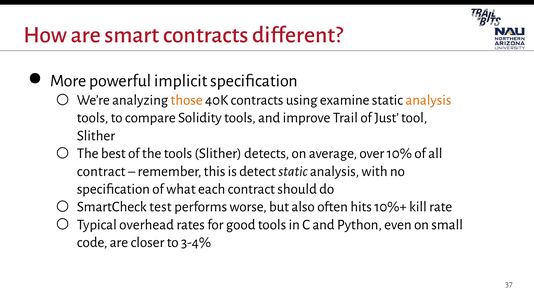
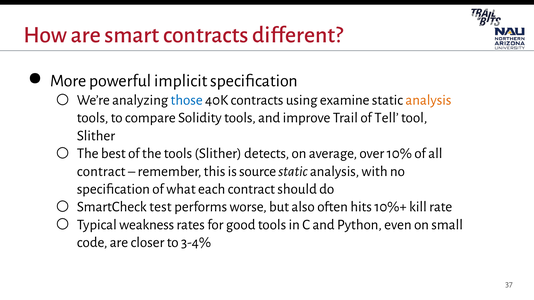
those colour: orange -> blue
Just: Just -> Tell
detect: detect -> source
overhead: overhead -> weakness
